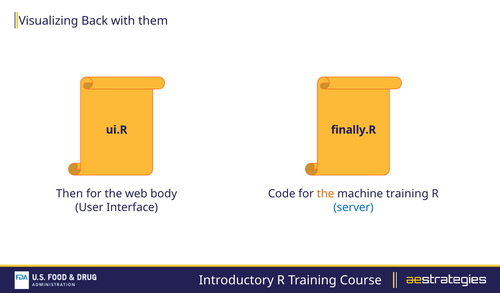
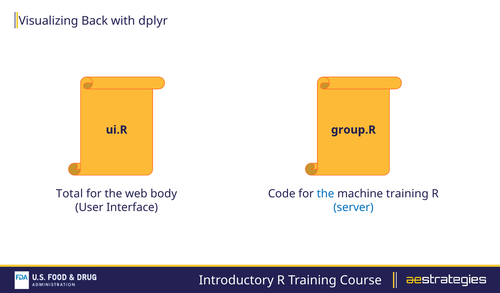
them: them -> dplyr
finally.R: finally.R -> group.R
Then: Then -> Total
the at (326, 194) colour: orange -> blue
